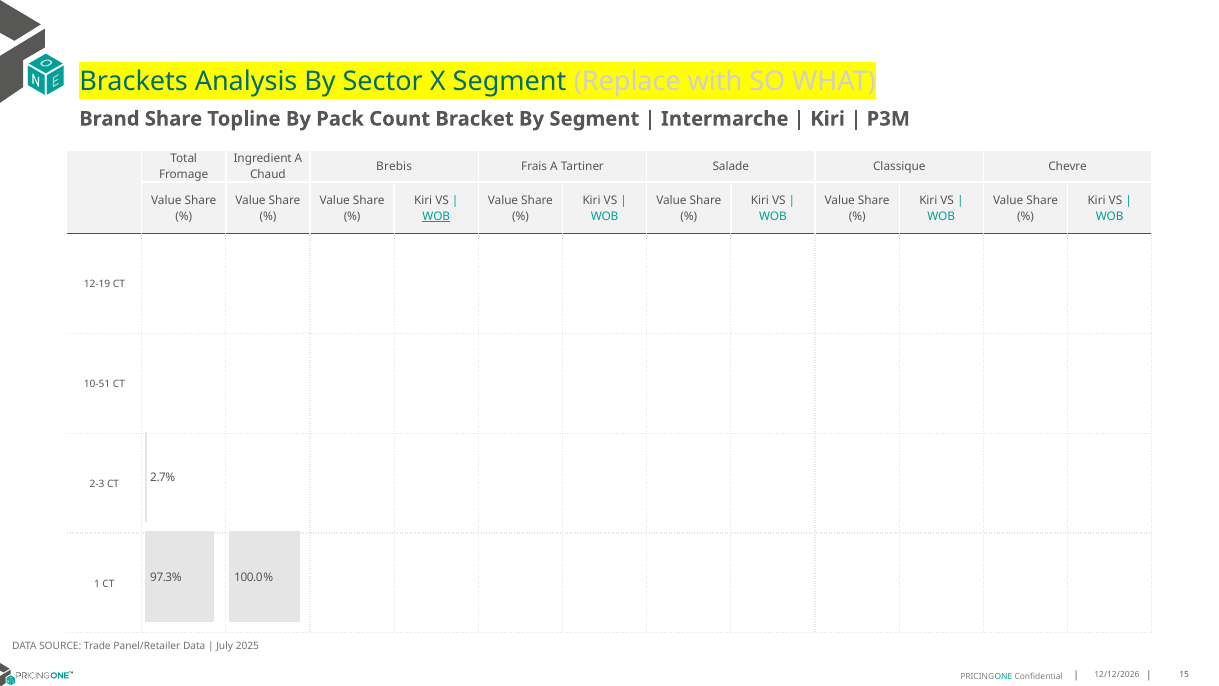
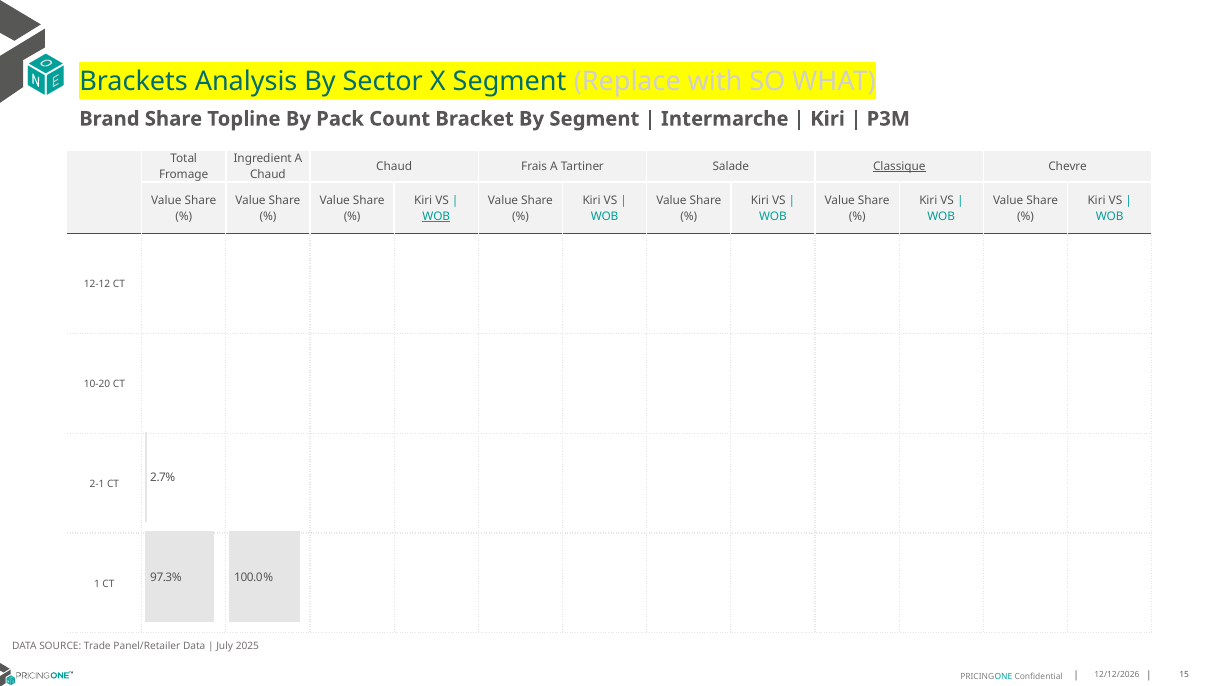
Brebis at (394, 167): Brebis -> Chaud
Classique underline: none -> present
12-19: 12-19 -> 12-12
10-51: 10-51 -> 10-20
2-3: 2-3 -> 2-1
